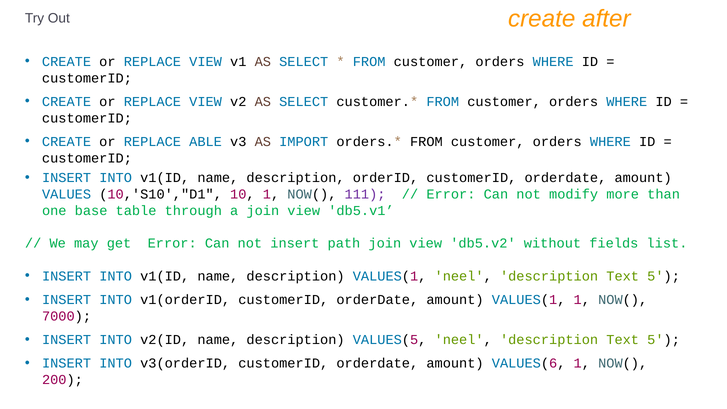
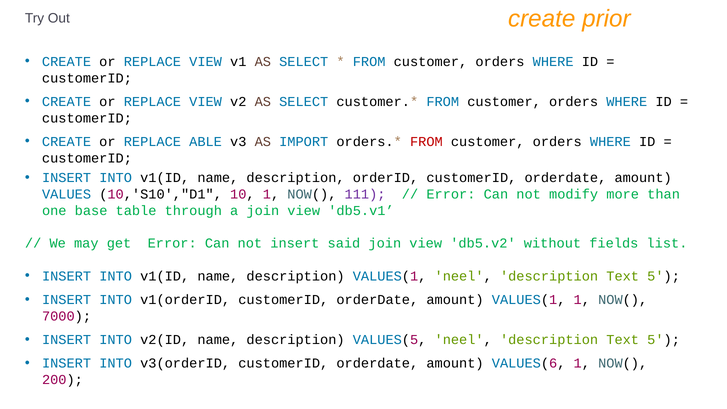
after: after -> prior
FROM at (426, 142) colour: black -> red
path: path -> said
